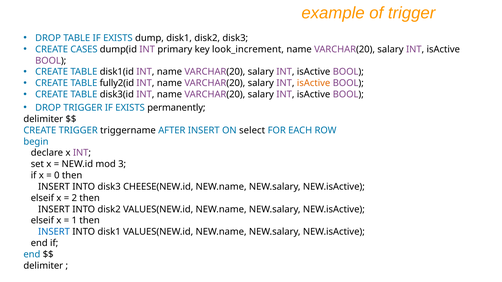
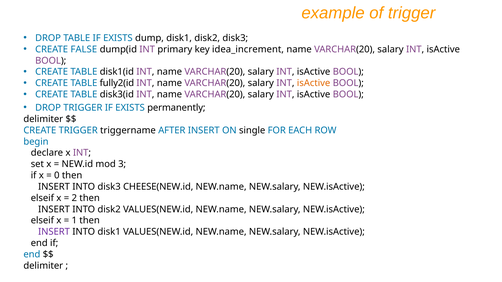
CASES: CASES -> FALSE
look_increment: look_increment -> idea_increment
select: select -> single
INSERT at (54, 232) colour: blue -> purple
